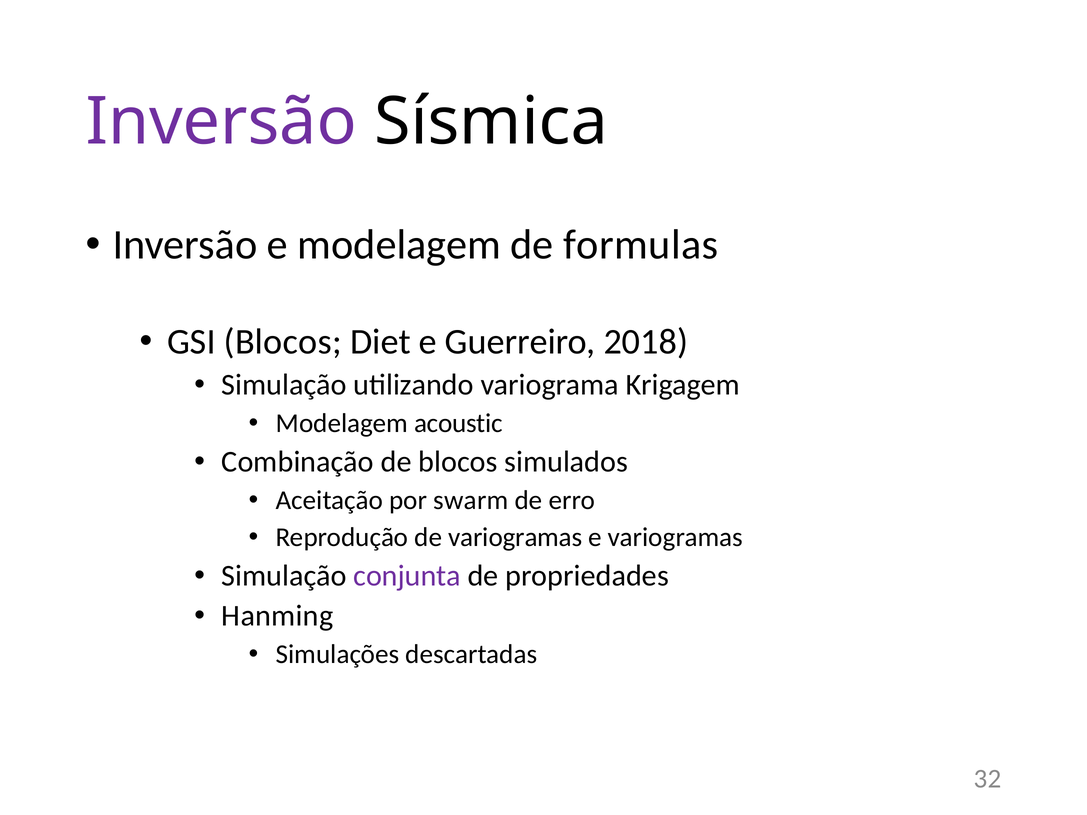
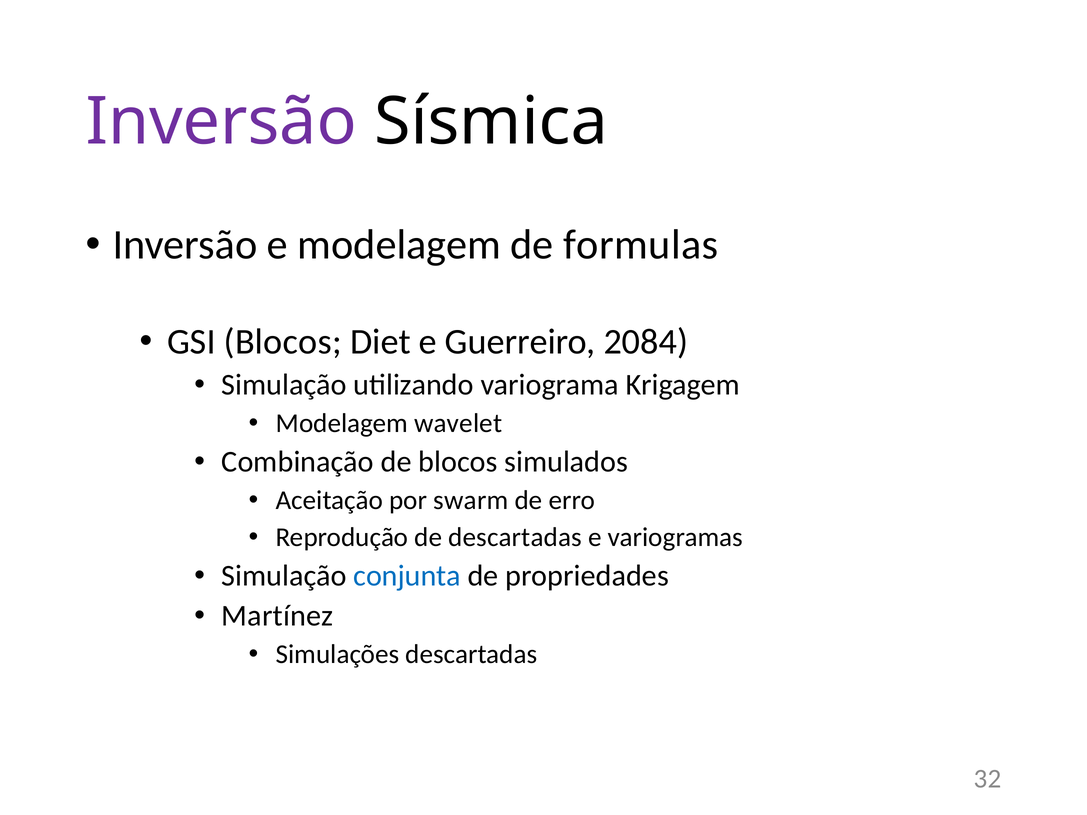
2018: 2018 -> 2084
acoustic: acoustic -> wavelet
de variogramas: variogramas -> descartadas
conjunta colour: purple -> blue
Hanming: Hanming -> Martínez
